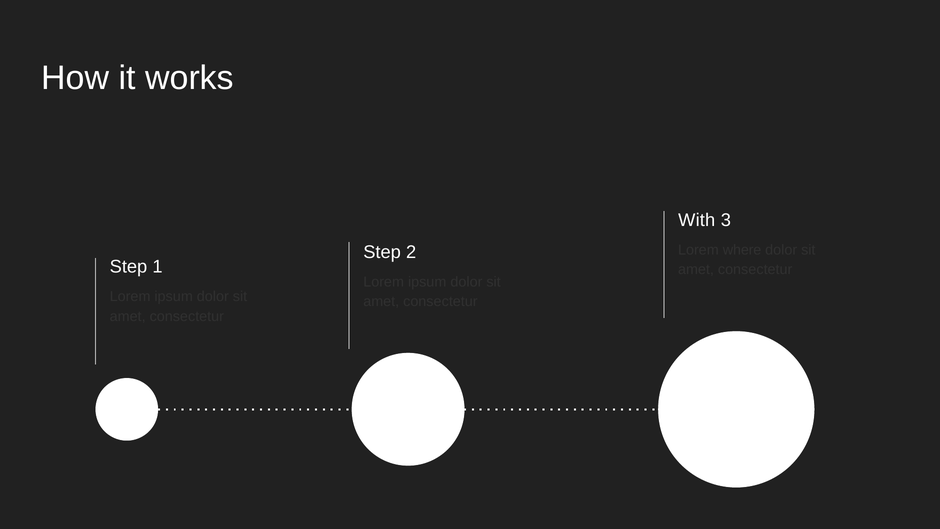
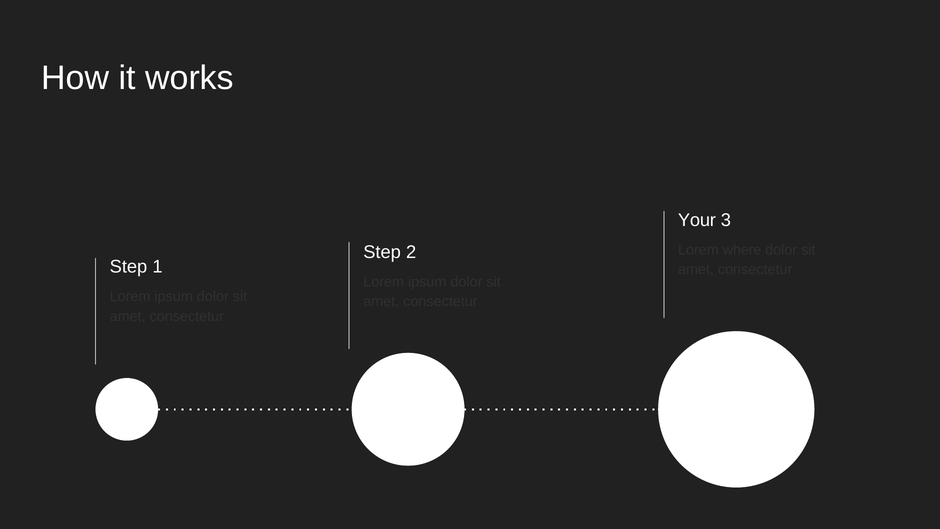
With: With -> Your
